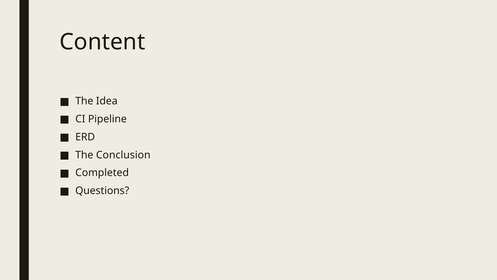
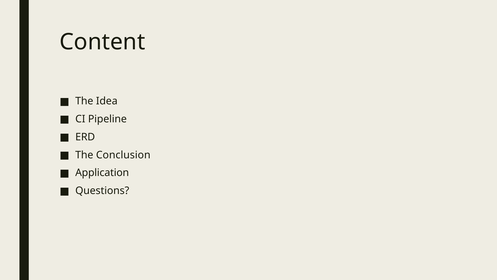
Completed: Completed -> Application
